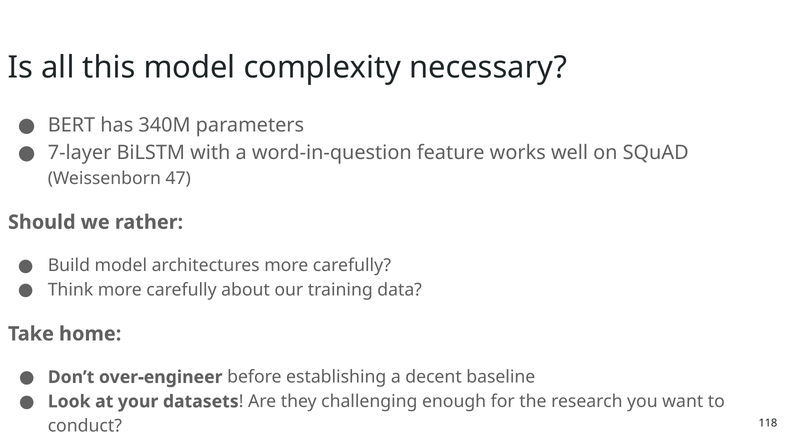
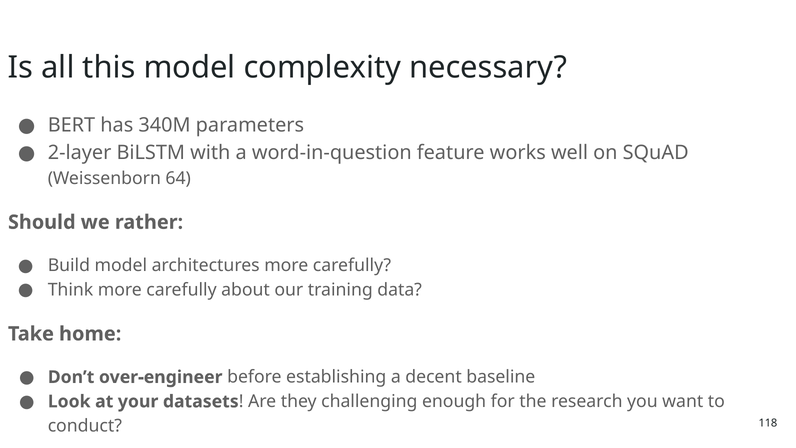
7-layer: 7-layer -> 2-layer
47: 47 -> 64
